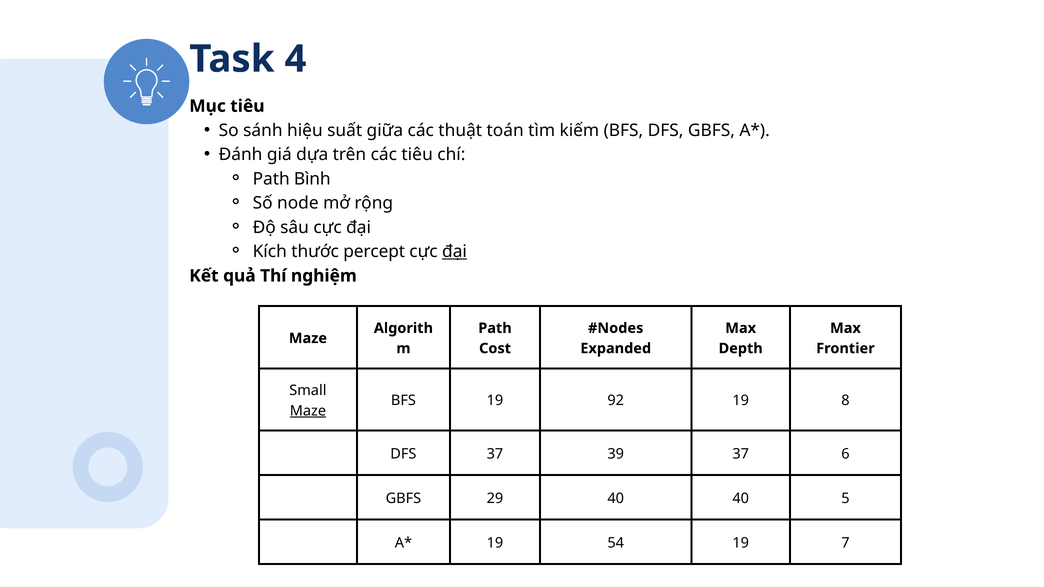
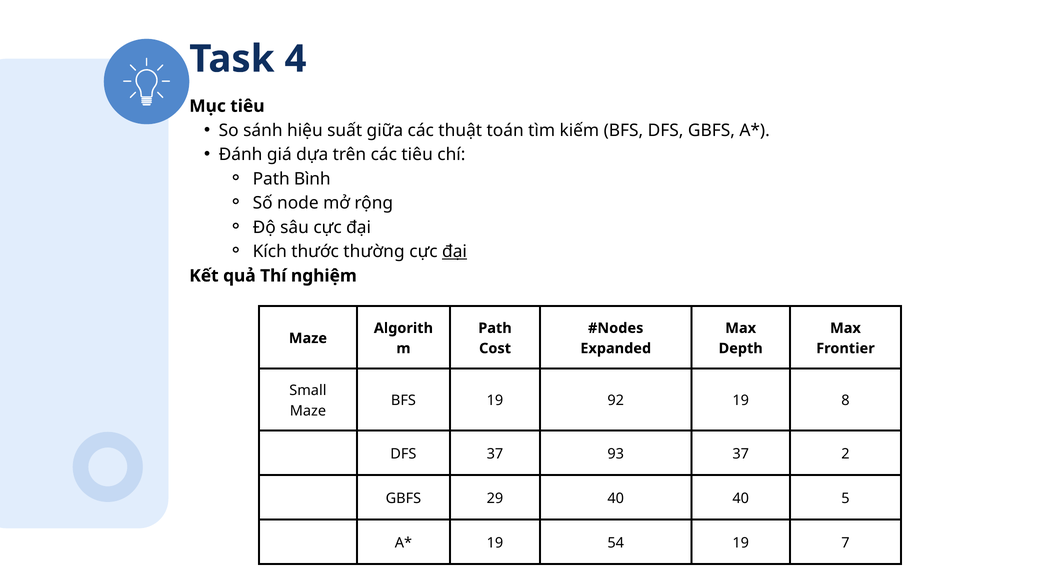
percept: percept -> thường
Maze at (308, 411) underline: present -> none
39: 39 -> 93
6: 6 -> 2
